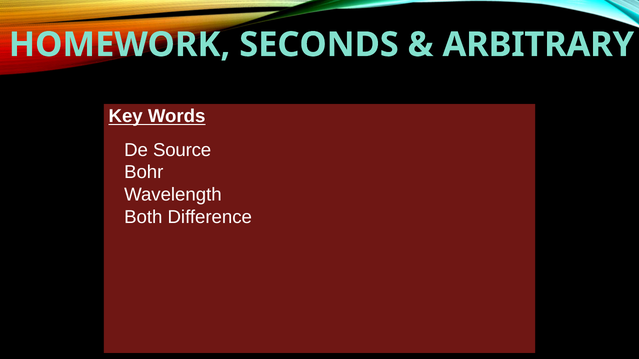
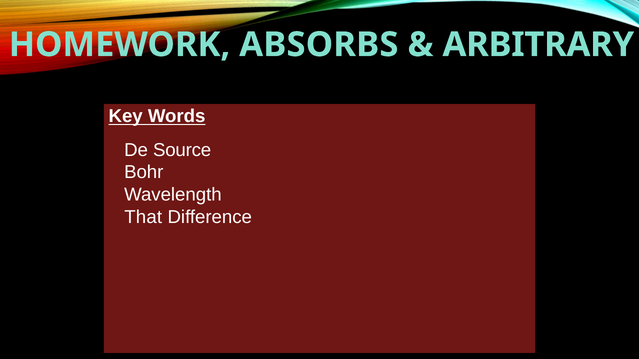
SECONDS: SECONDS -> ABSORBS
Both: Both -> That
